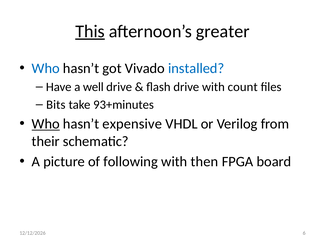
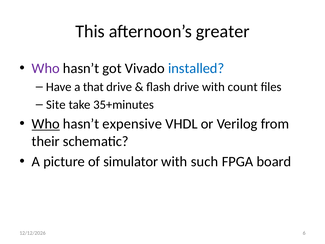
This underline: present -> none
Who at (46, 68) colour: blue -> purple
well: well -> that
Bits: Bits -> Site
93+minutes: 93+minutes -> 35+minutes
following: following -> simulator
then: then -> such
